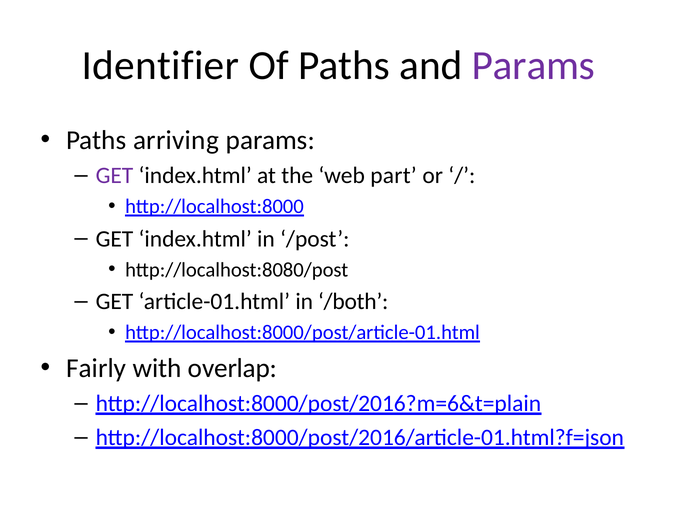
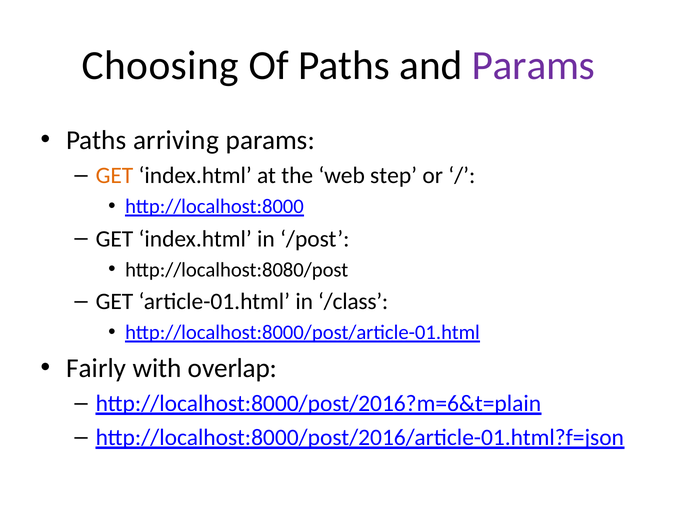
Identifier: Identifier -> Choosing
GET at (114, 176) colour: purple -> orange
part: part -> step
/both: /both -> /class
